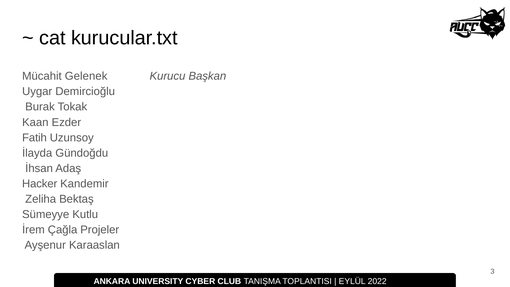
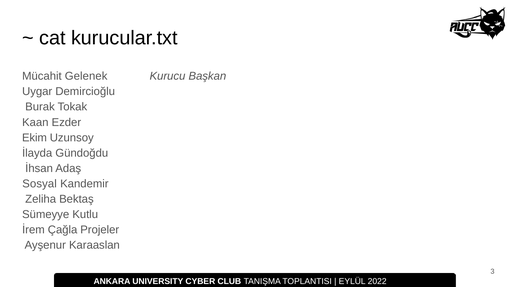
Fatih: Fatih -> Ekim
Hacker: Hacker -> Sosyal
